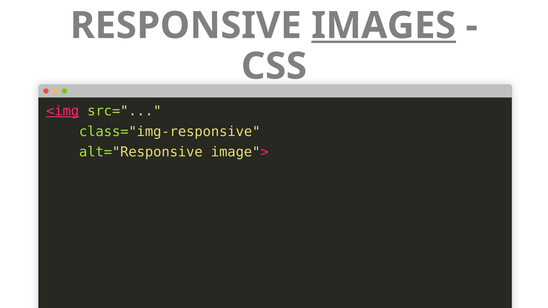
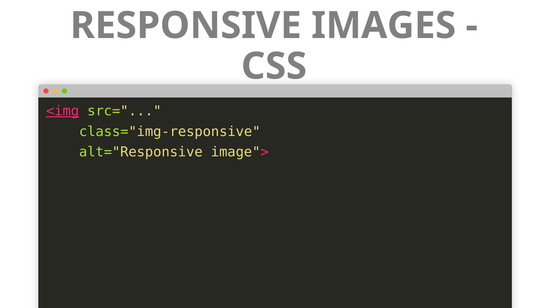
IMAGES underline: present -> none
